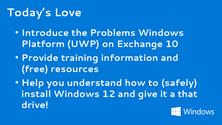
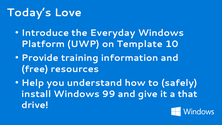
Problems: Problems -> Everyday
Exchange: Exchange -> Template
12: 12 -> 99
